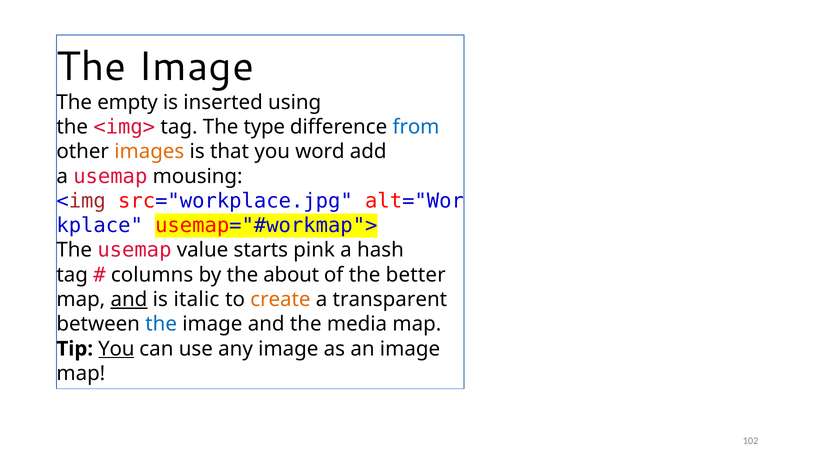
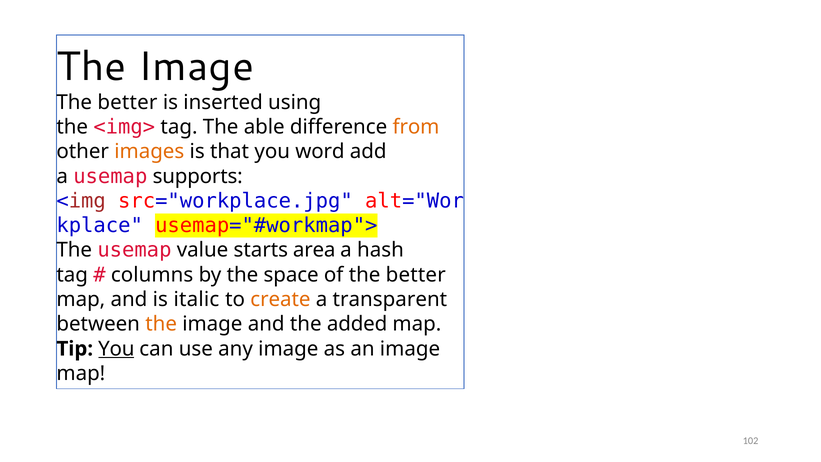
empty at (128, 102): empty -> better
type: type -> able
from colour: blue -> orange
mousing: mousing -> supports
pink: pink -> area
about: about -> space
and at (129, 299) underline: present -> none
the at (161, 324) colour: blue -> orange
media: media -> added
